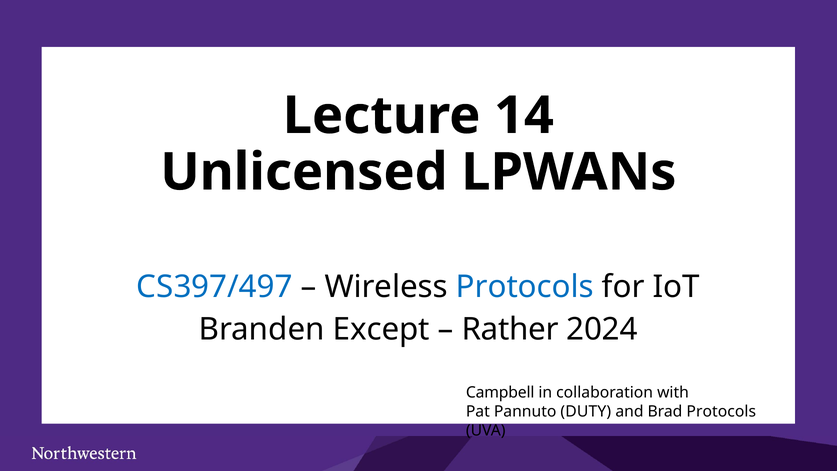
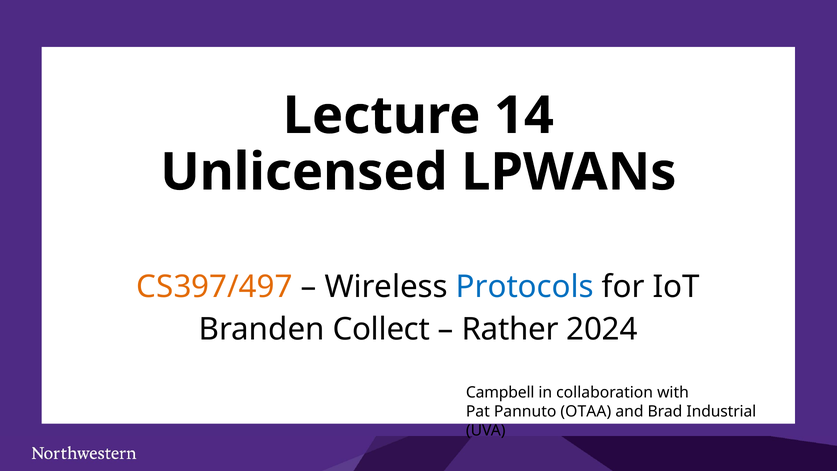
CS397/497 colour: blue -> orange
Except: Except -> Collect
DUTY: DUTY -> OTAA
Brad Protocols: Protocols -> Industrial
